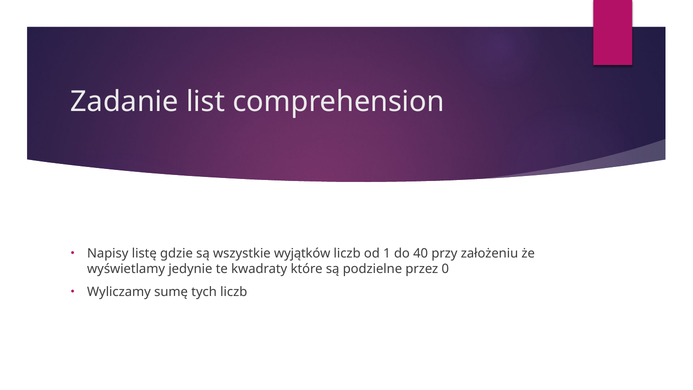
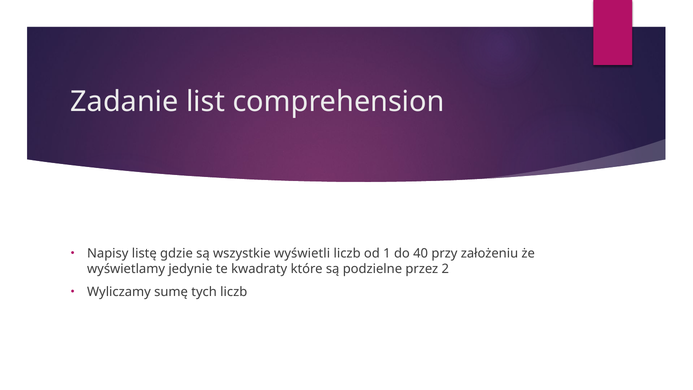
wyjątków: wyjątków -> wyświetli
0: 0 -> 2
